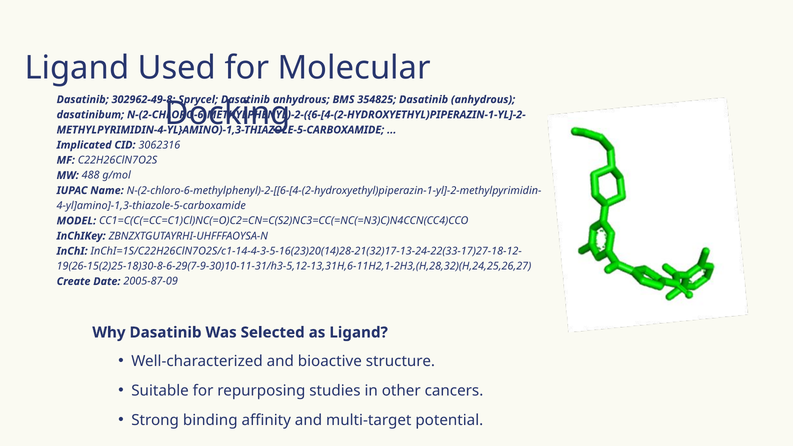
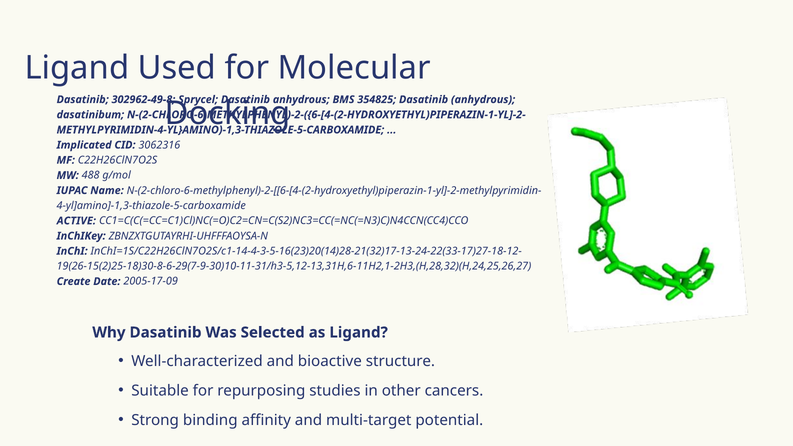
MODEL: MODEL -> ACTIVE
2005-87-09: 2005-87-09 -> 2005-17-09
